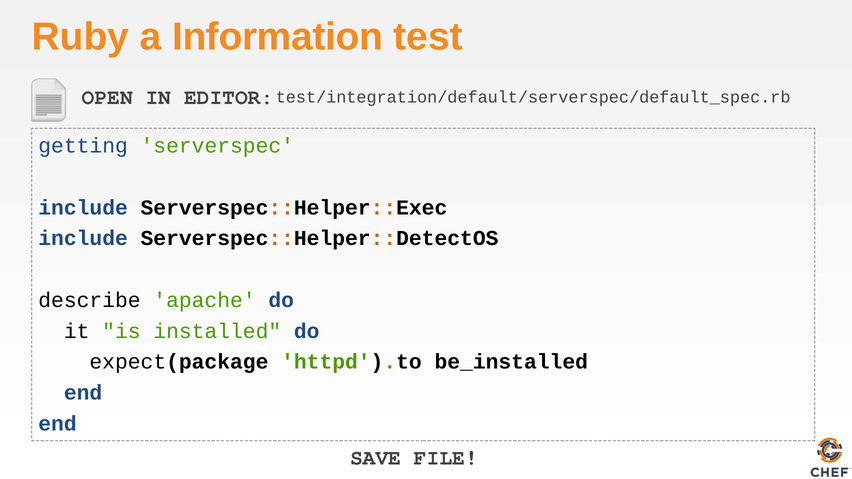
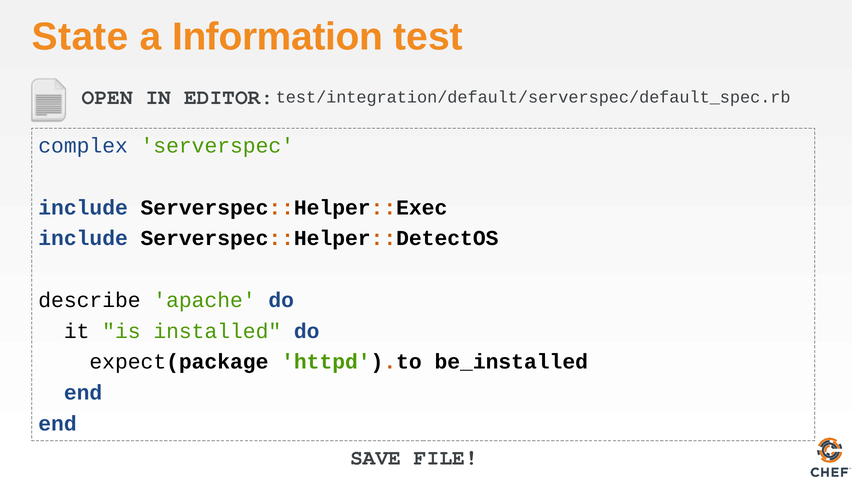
Ruby: Ruby -> State
getting: getting -> complex
